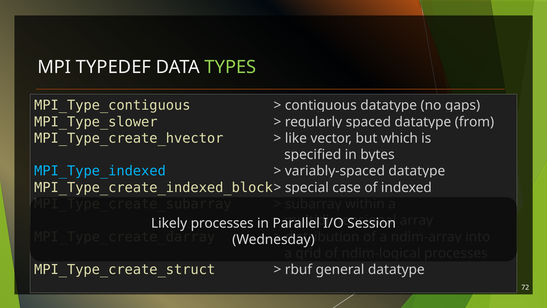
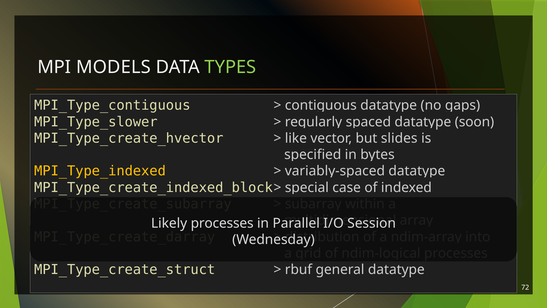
TYPEDEF: TYPEDEF -> MODELS
from: from -> soon
which: which -> slides
MPI_Type_indexed colour: light blue -> yellow
